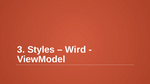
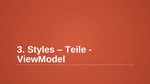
Wird: Wird -> Teile
